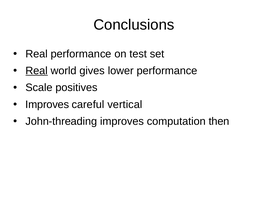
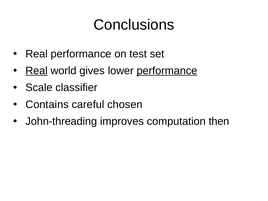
performance at (167, 71) underline: none -> present
positives: positives -> classifier
Improves at (47, 104): Improves -> Contains
vertical: vertical -> chosen
